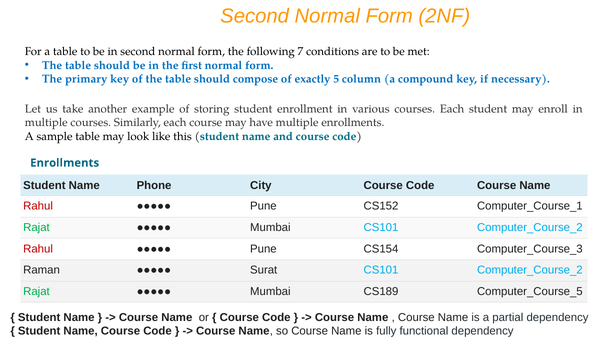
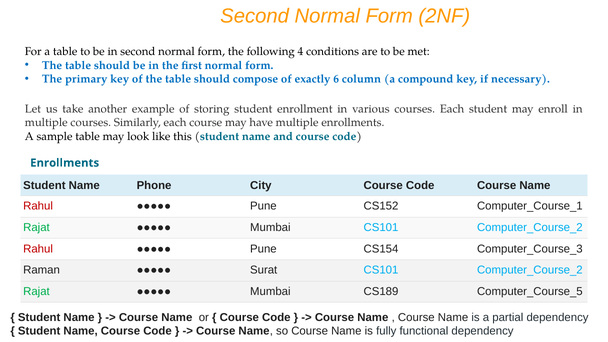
7: 7 -> 4
5: 5 -> 6
